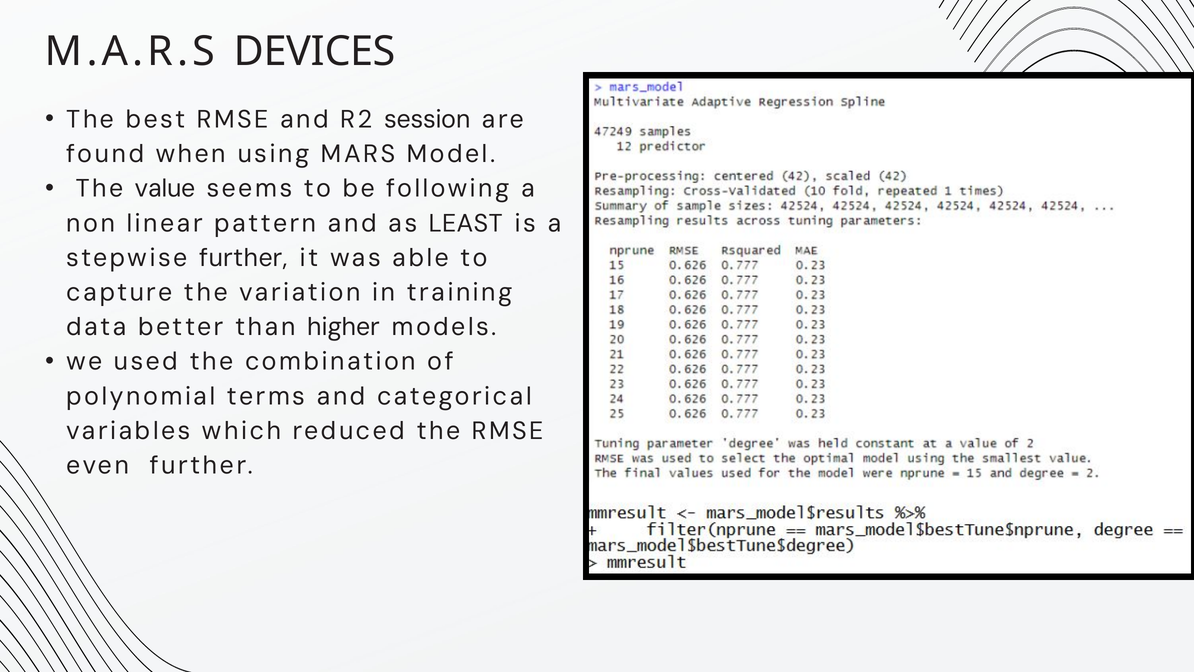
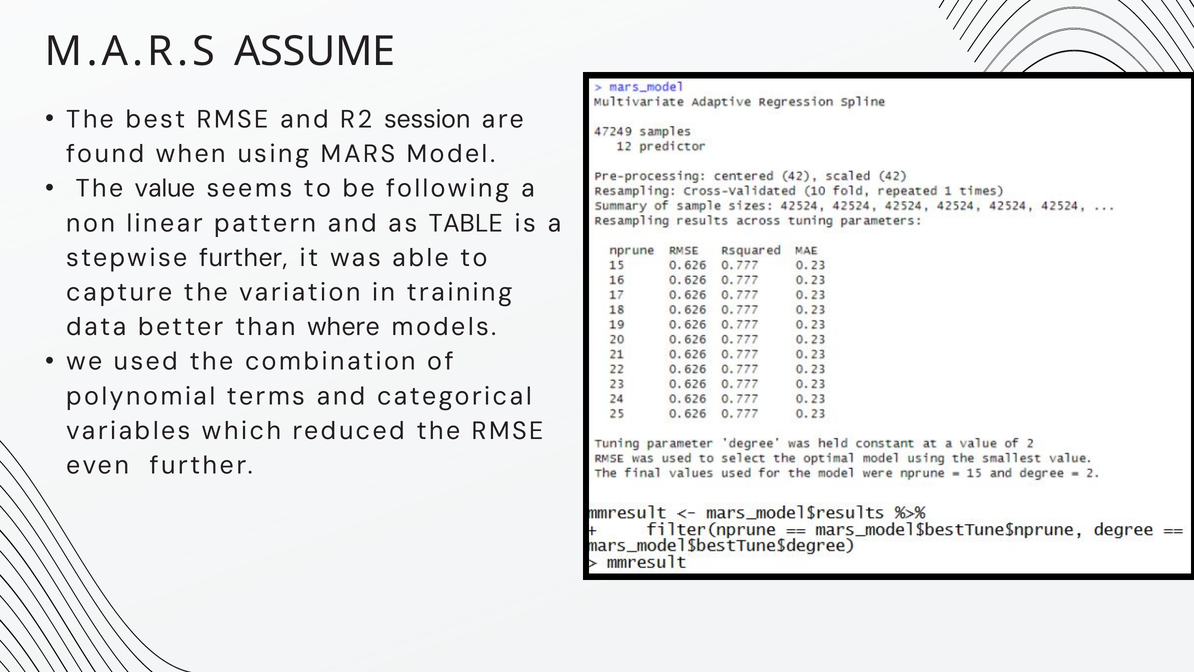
DEVICES: DEVICES -> ASSUME
LEAST: LEAST -> TABLE
higher: higher -> where
